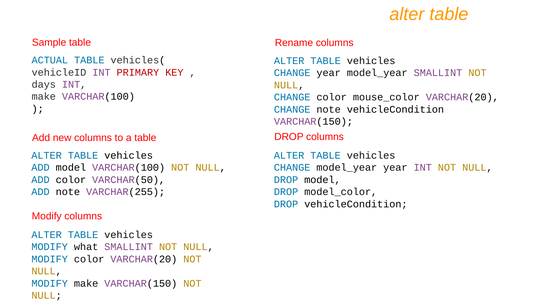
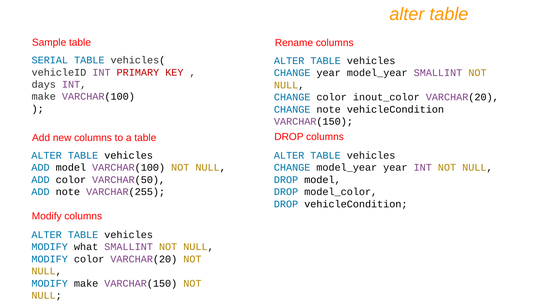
ACTUAL: ACTUAL -> SERIAL
mouse_color: mouse_color -> inout_color
